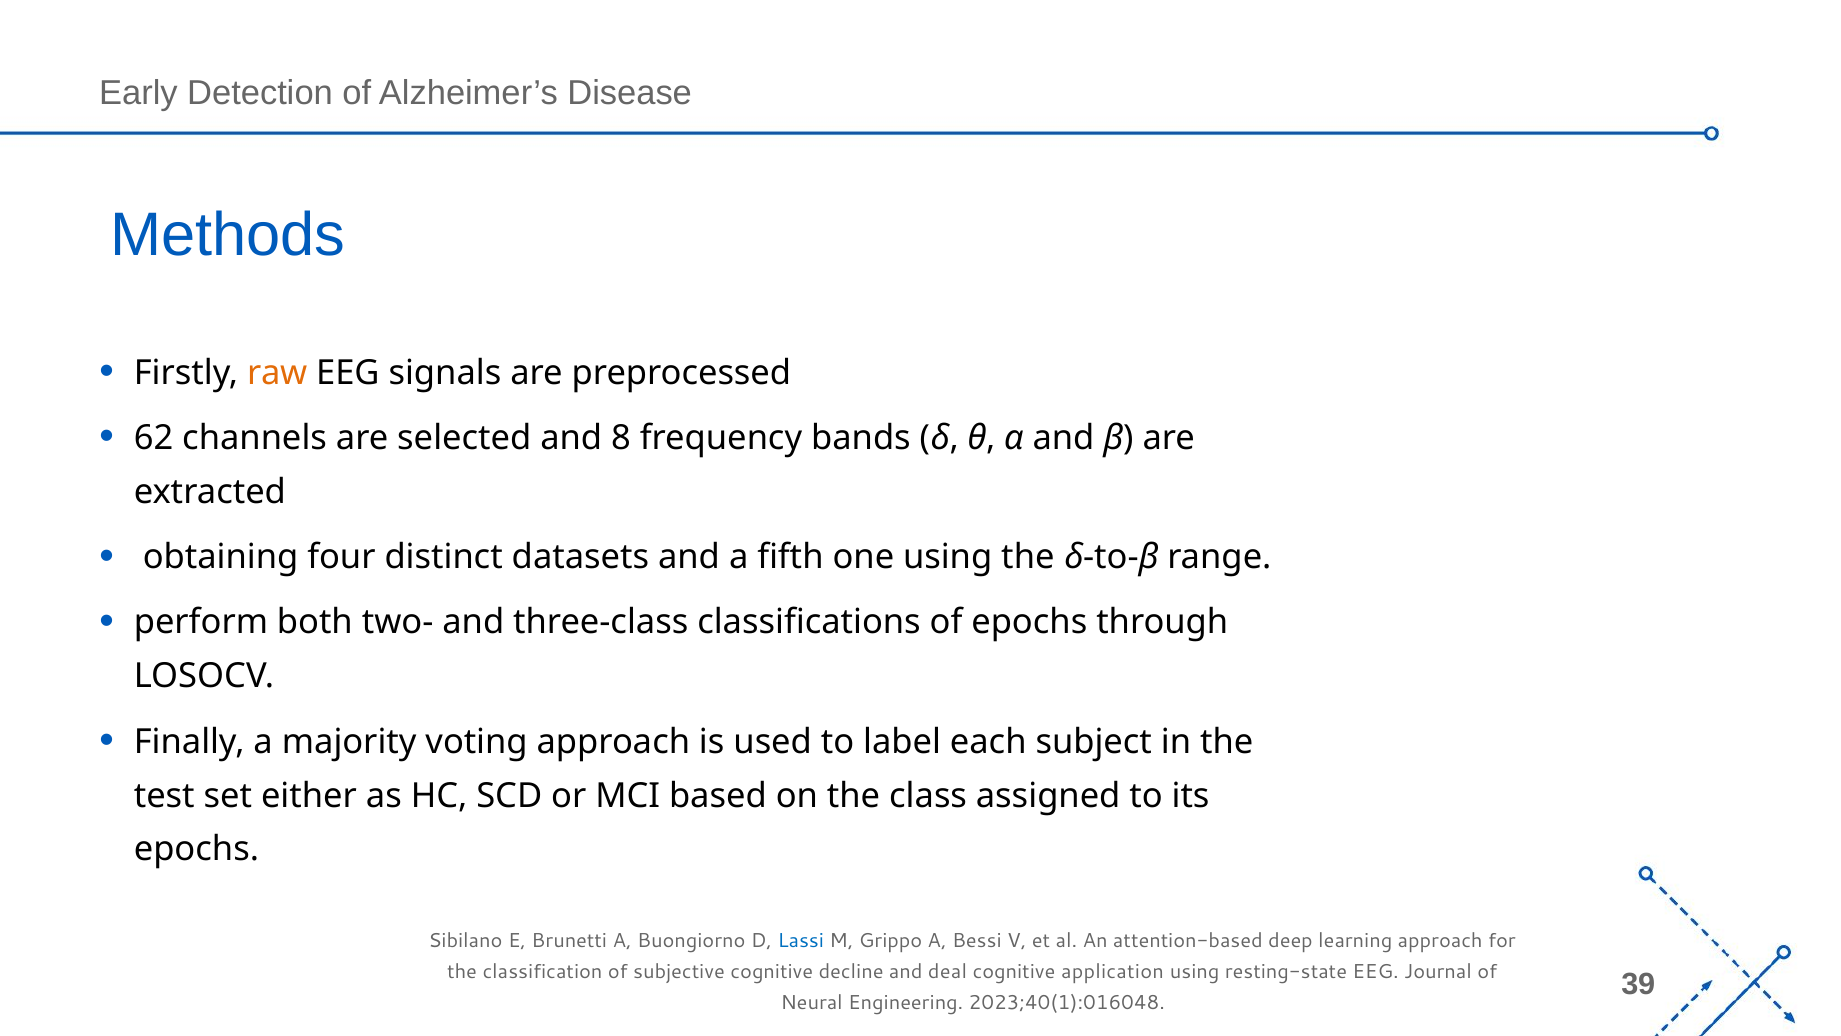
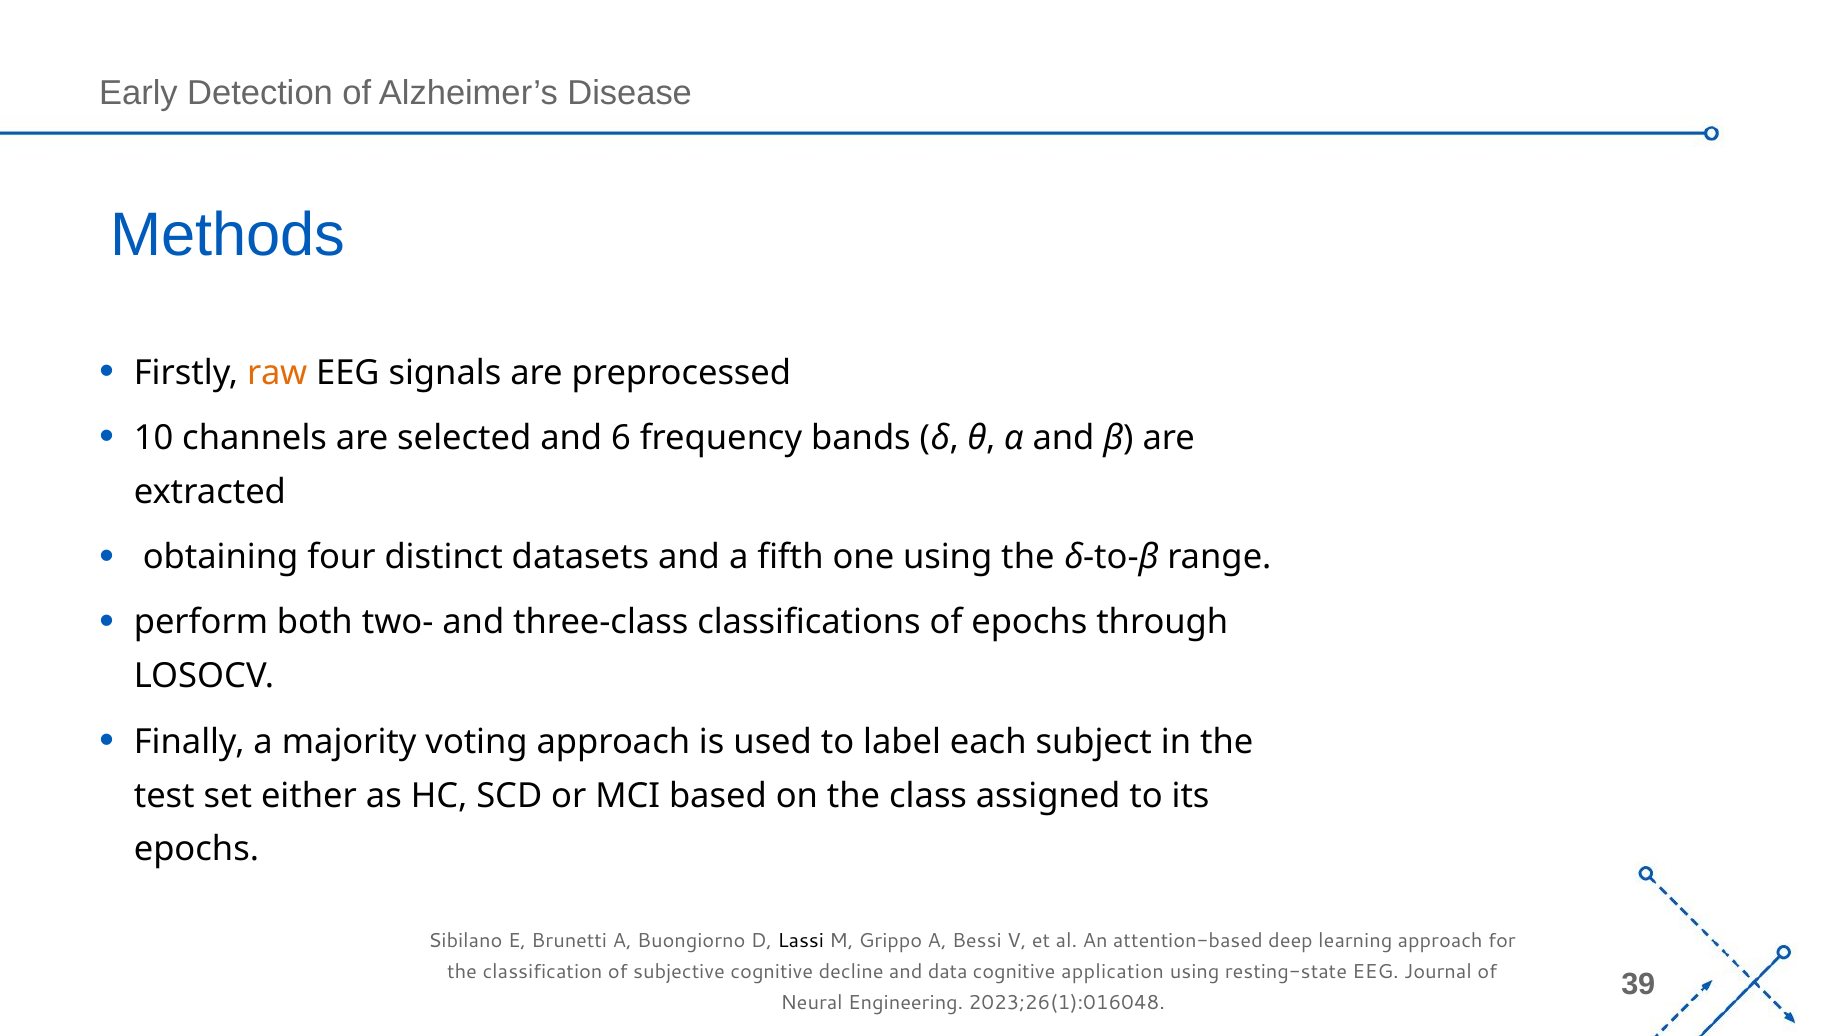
62: 62 -> 10
8: 8 -> 6
Lassi colour: blue -> black
deal: deal -> data
2023;40(1):016048: 2023;40(1):016048 -> 2023;26(1):016048
